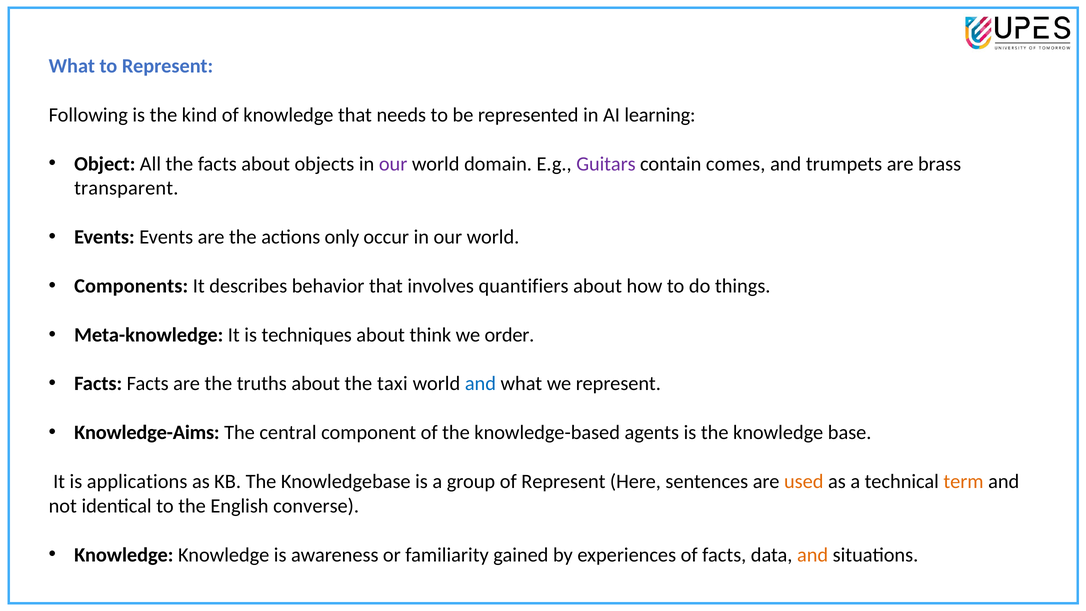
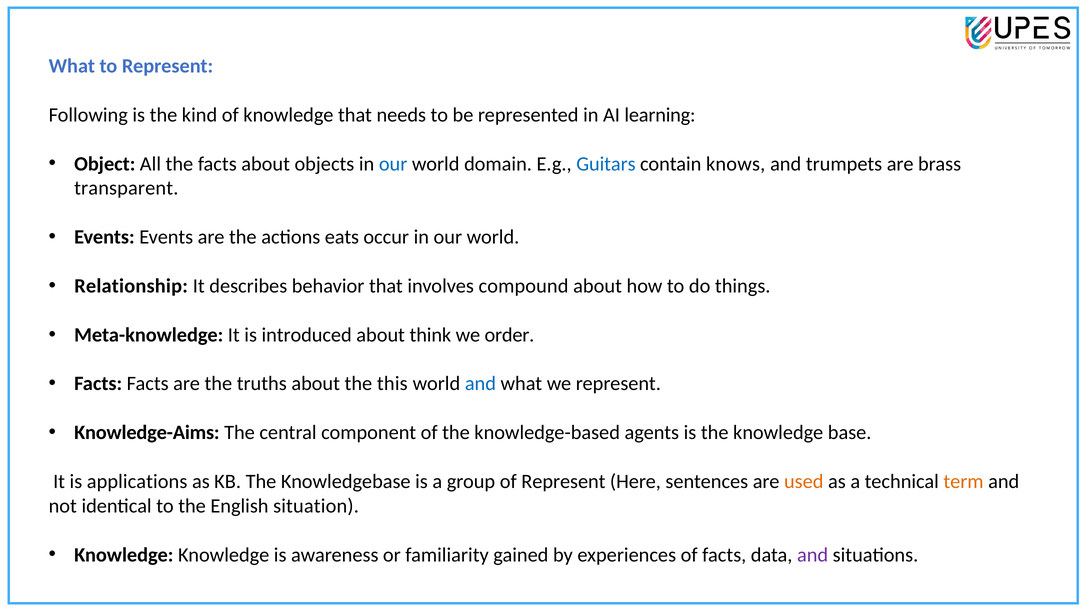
our at (393, 164) colour: purple -> blue
Guitars colour: purple -> blue
comes: comes -> knows
only: only -> eats
Components: Components -> Relationship
quantifiers: quantifiers -> compound
techniques: techniques -> introduced
taxi: taxi -> this
converse: converse -> situation
and at (813, 555) colour: orange -> purple
